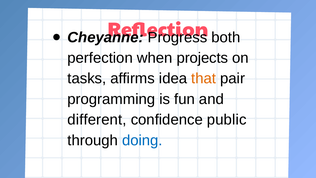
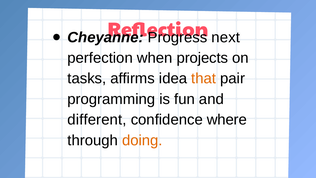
both: both -> next
public: public -> where
doing colour: blue -> orange
